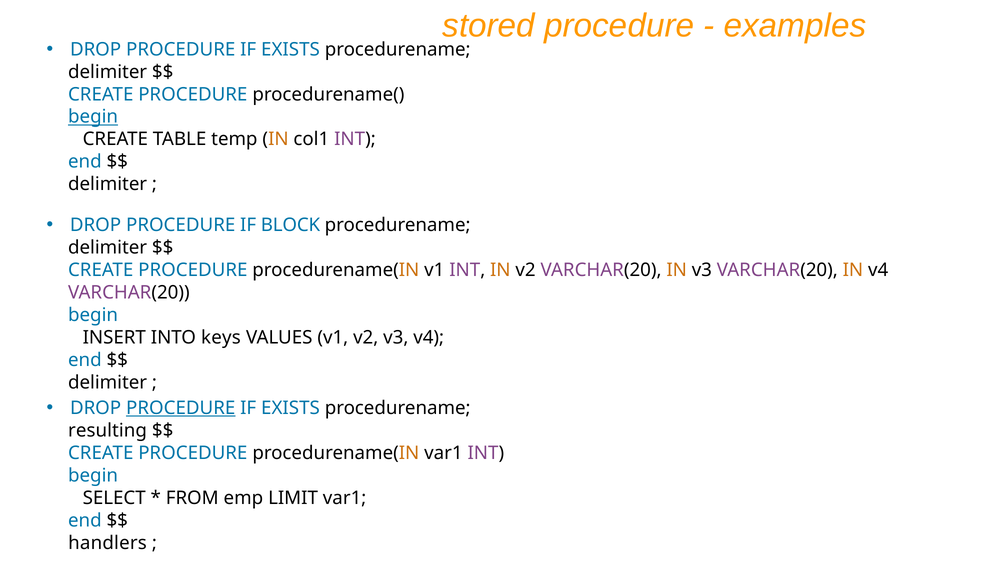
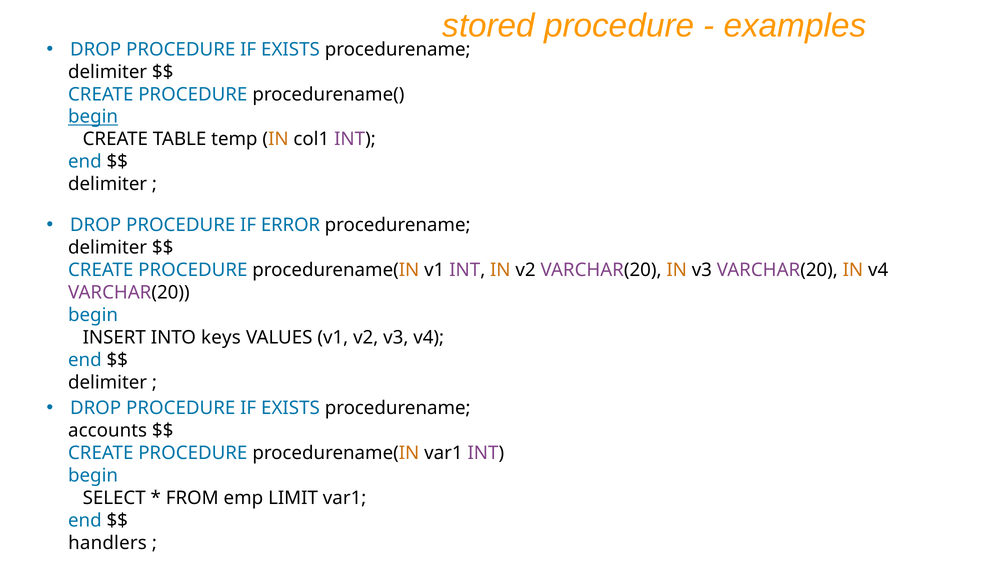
BLOCK: BLOCK -> ERROR
PROCEDURE at (181, 408) underline: present -> none
resulting: resulting -> accounts
